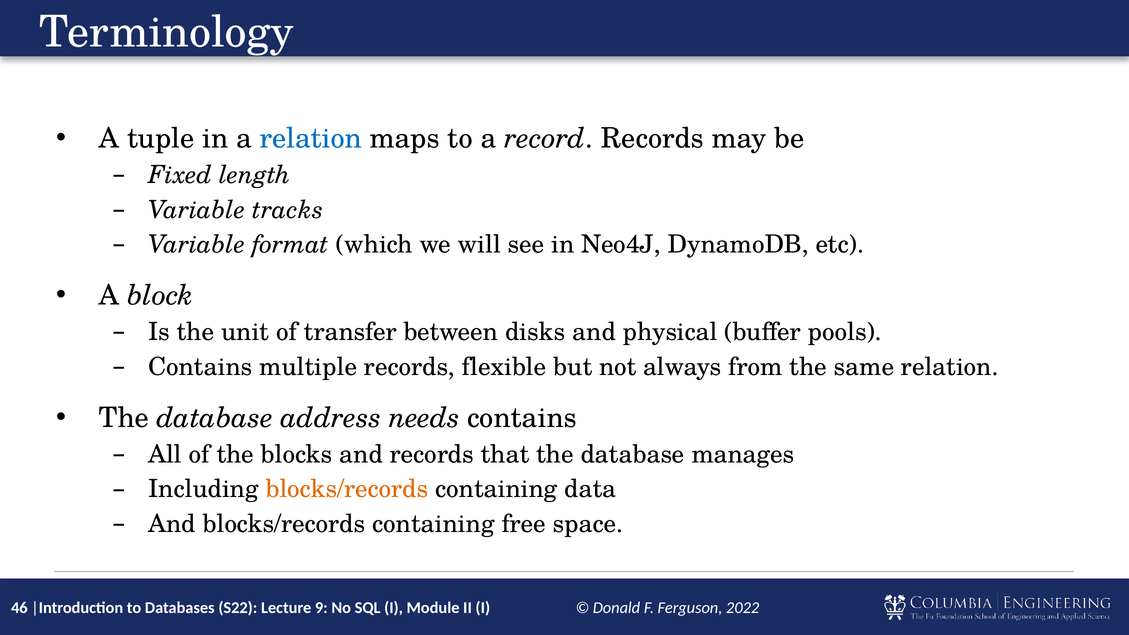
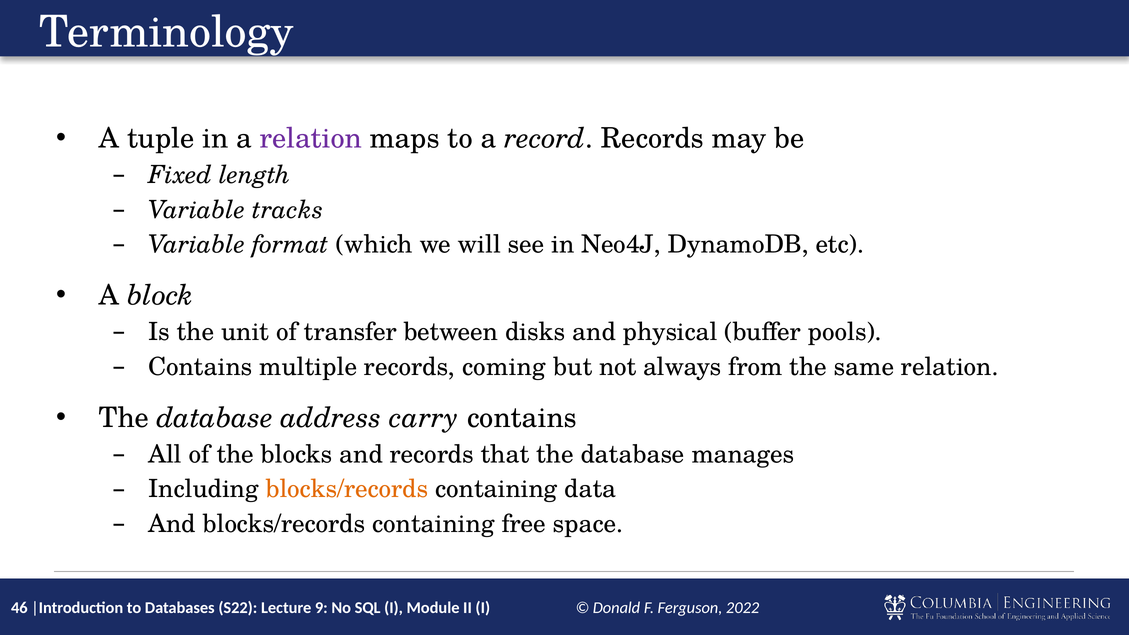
relation at (311, 139) colour: blue -> purple
flexible: flexible -> coming
needs: needs -> carry
